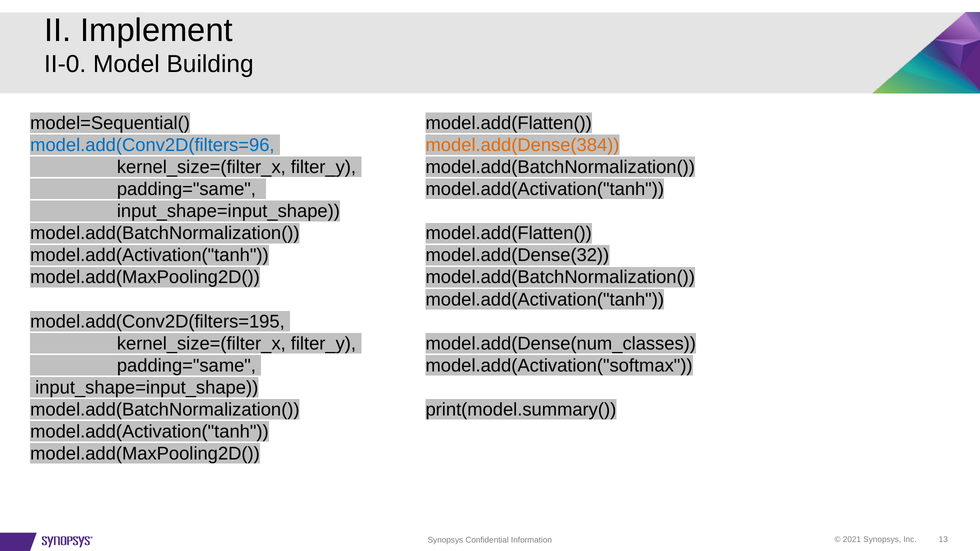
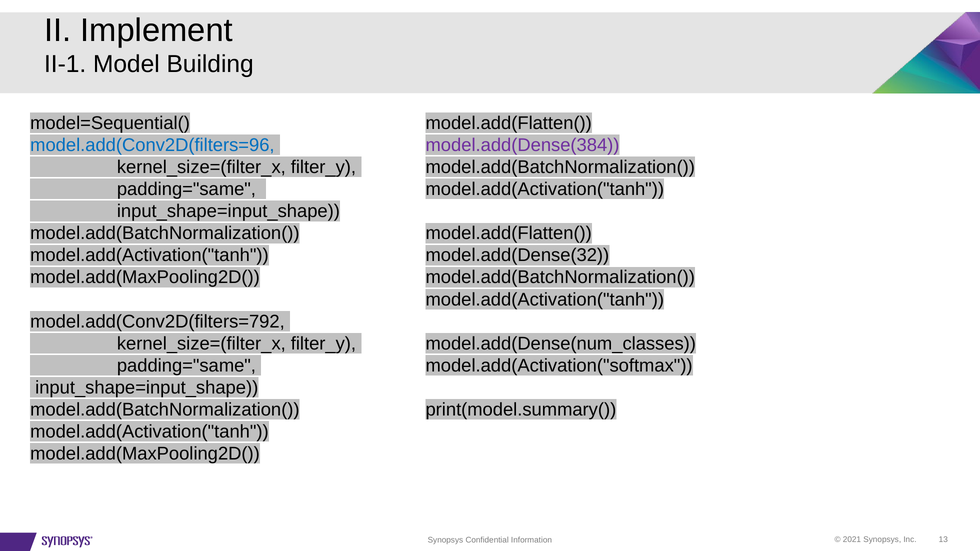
II-0: II-0 -> II-1
model.add(Dense(384 colour: orange -> purple
model.add(Conv2D(filters=195: model.add(Conv2D(filters=195 -> model.add(Conv2D(filters=792
